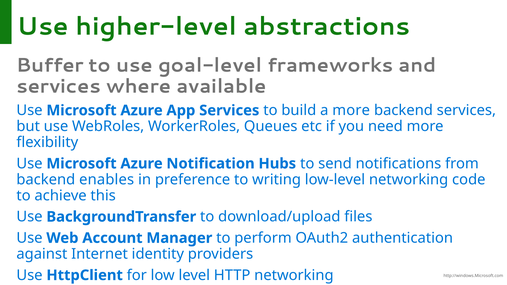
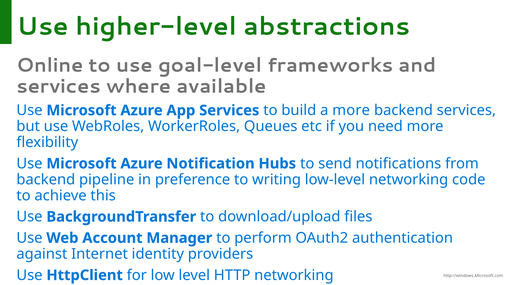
Buffer: Buffer -> Online
enables: enables -> pipeline
